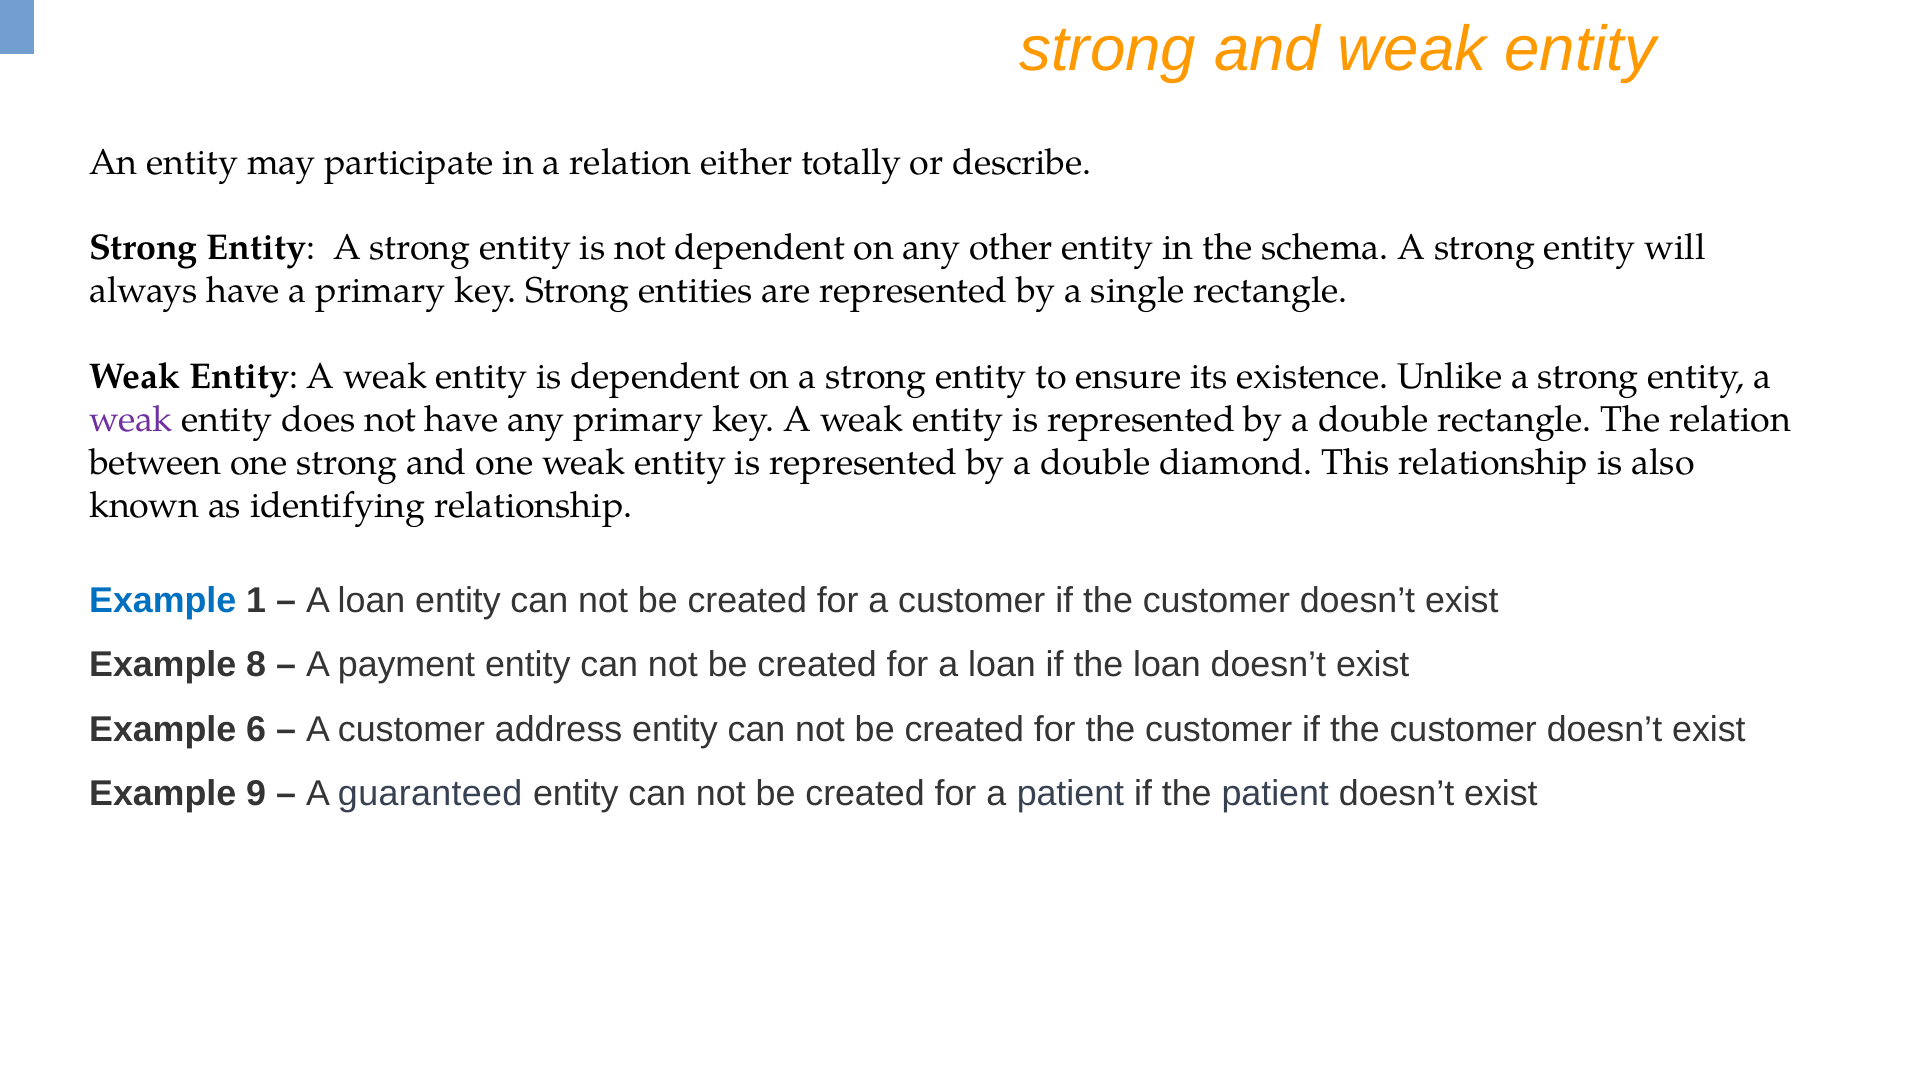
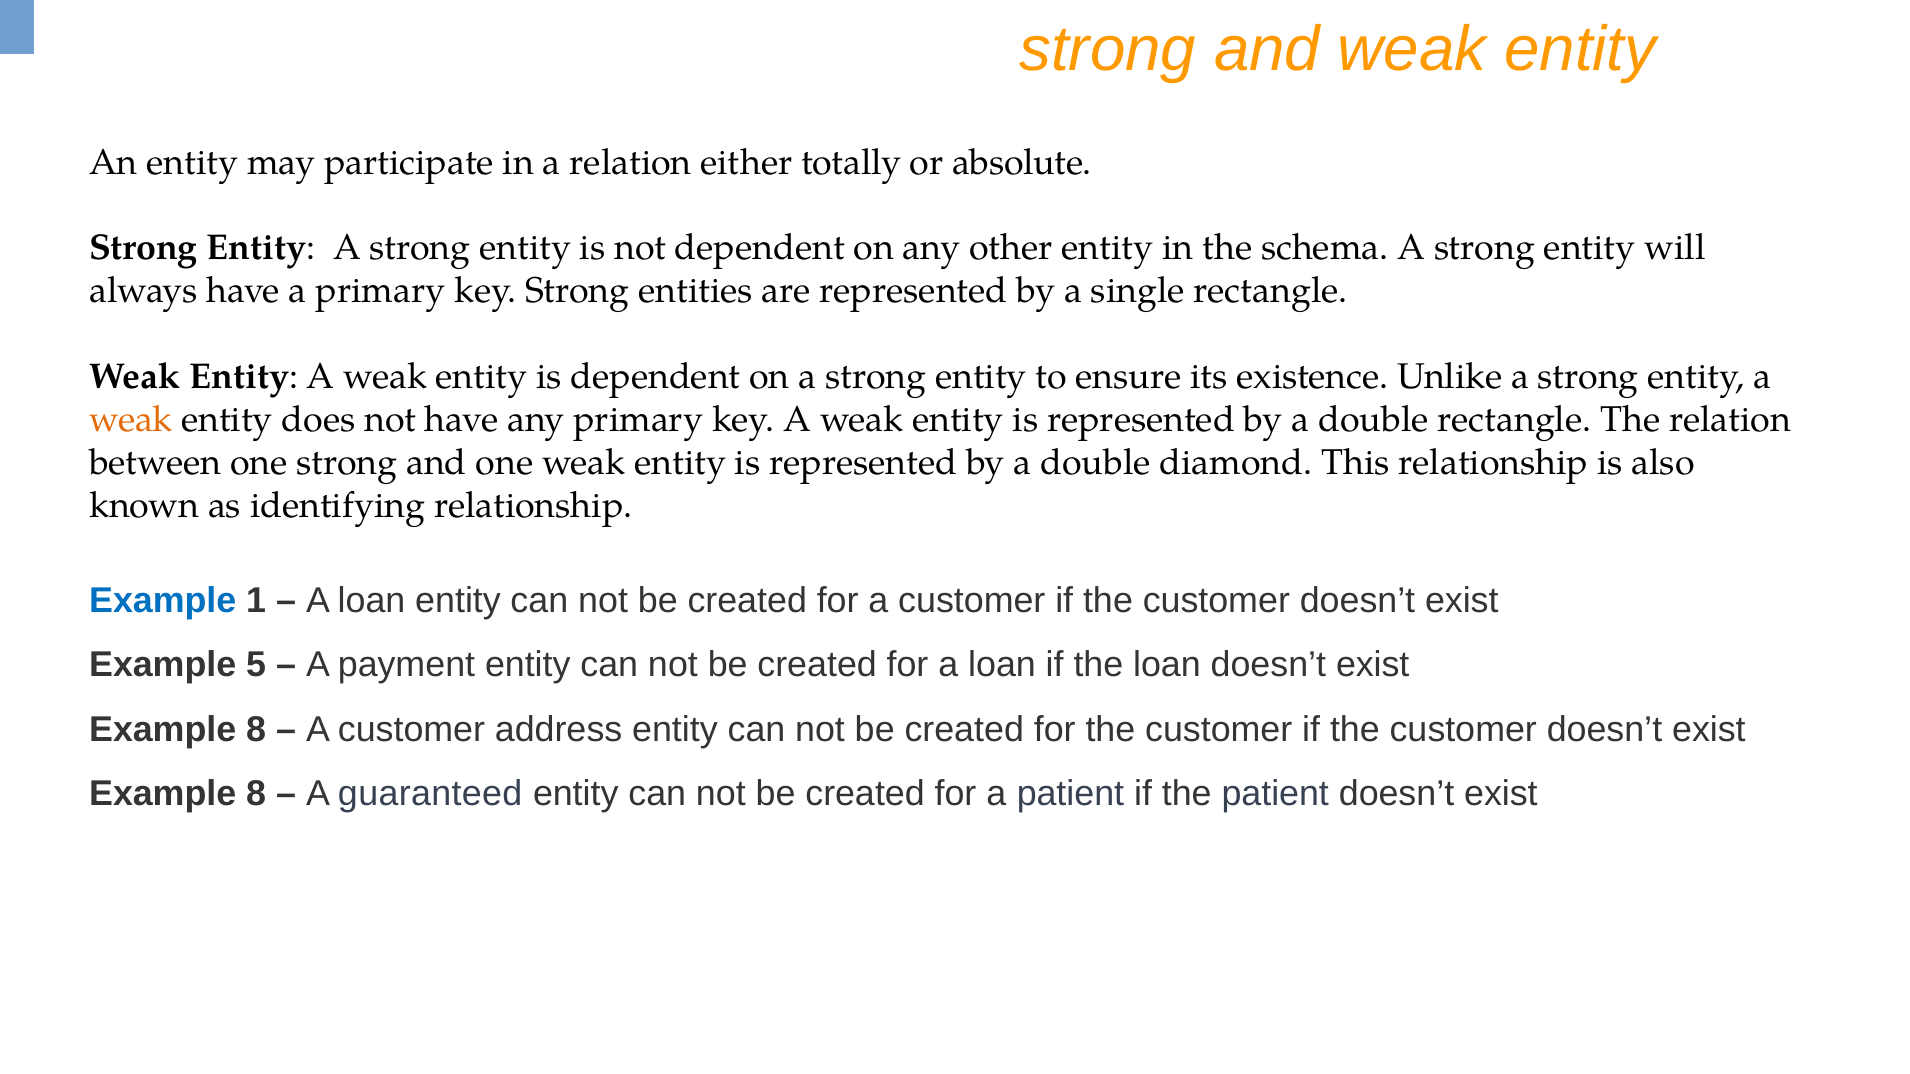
describe: describe -> absolute
weak at (131, 420) colour: purple -> orange
8: 8 -> 5
6 at (256, 730): 6 -> 8
9 at (256, 794): 9 -> 8
